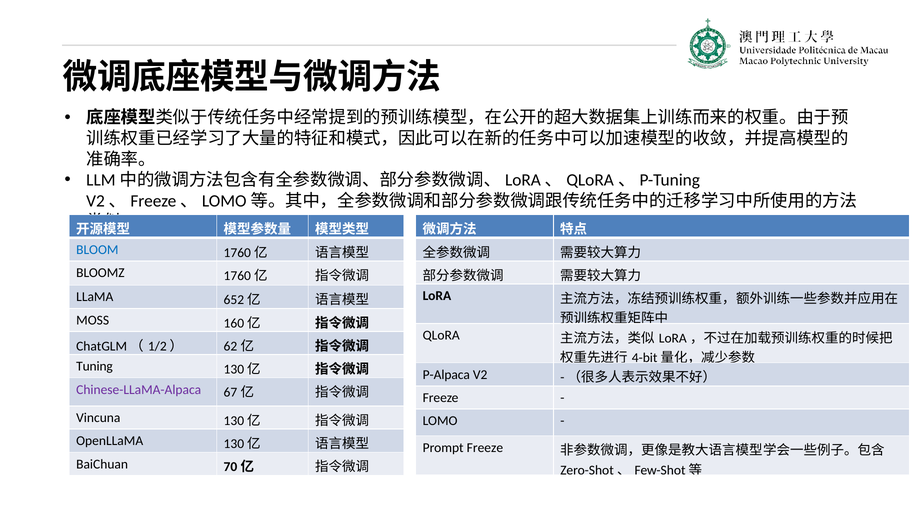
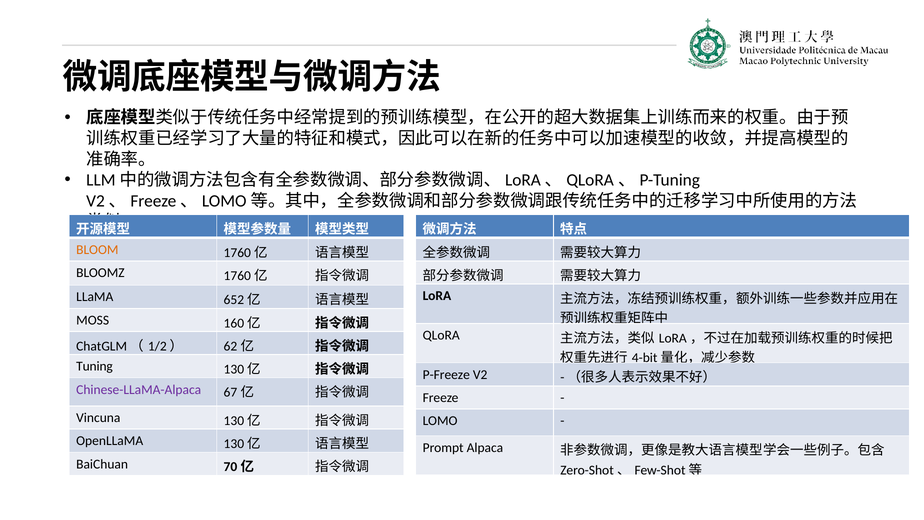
BLOOM colour: blue -> orange
P-Alpaca: P-Alpaca -> P-Freeze
Prompt Freeze: Freeze -> Alpaca
